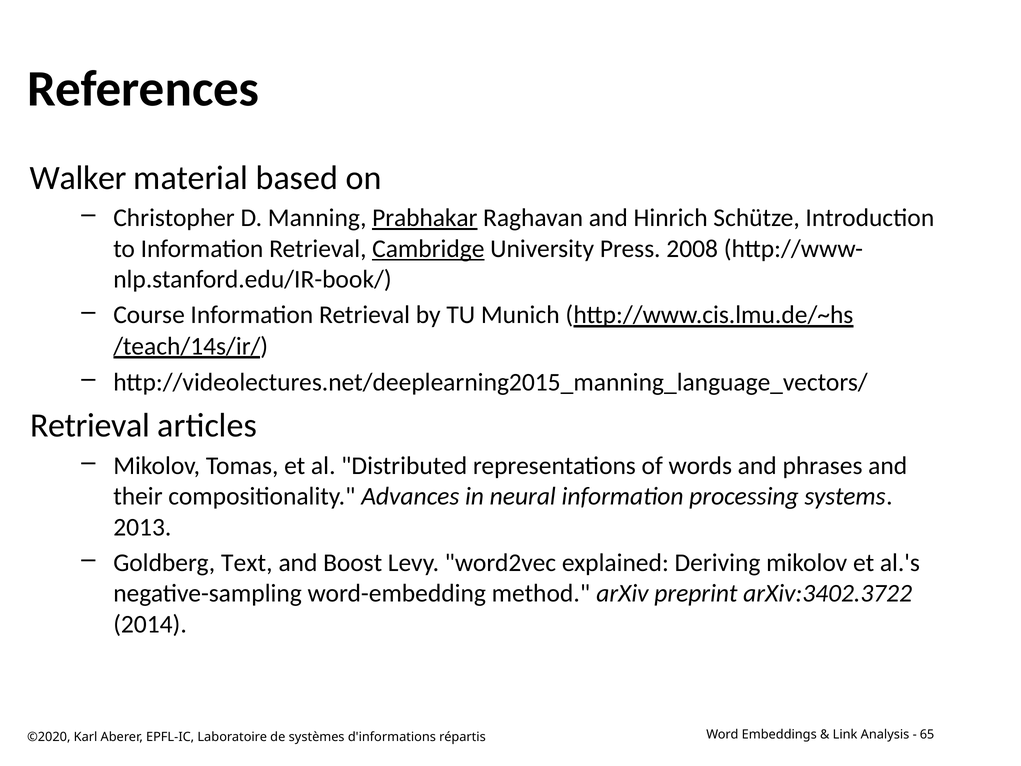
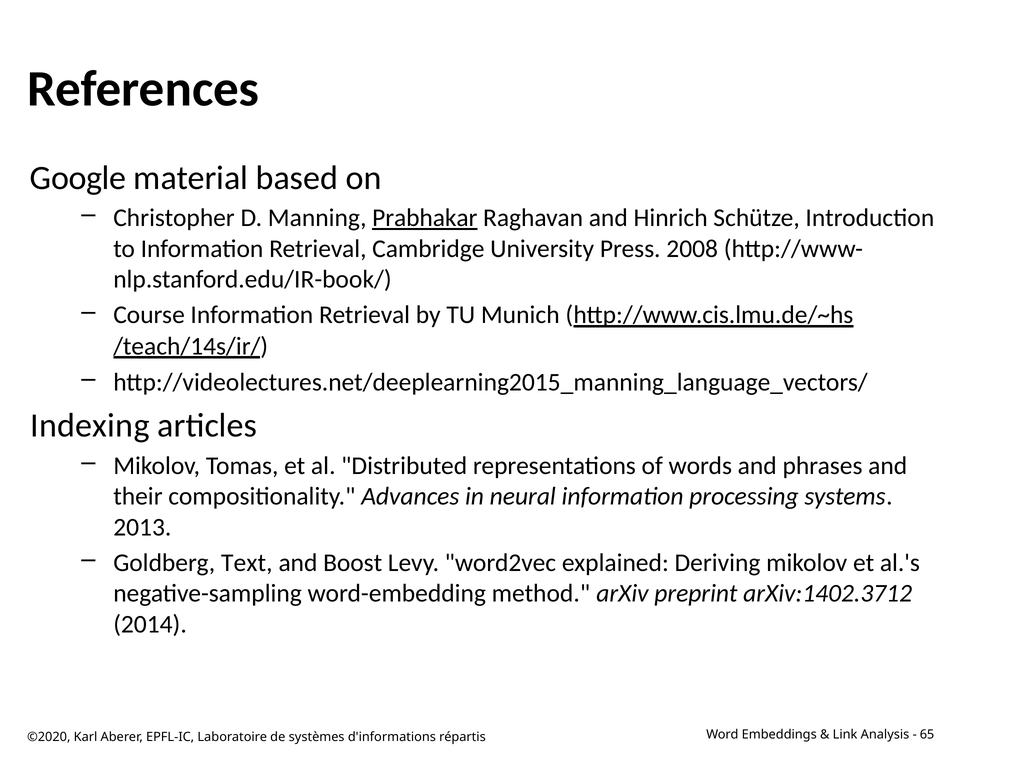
Walker: Walker -> Google
Cambridge underline: present -> none
Retrieval at (90, 426): Retrieval -> Indexing
arXiv:3402.3722: arXiv:3402.3722 -> arXiv:1402.3712
